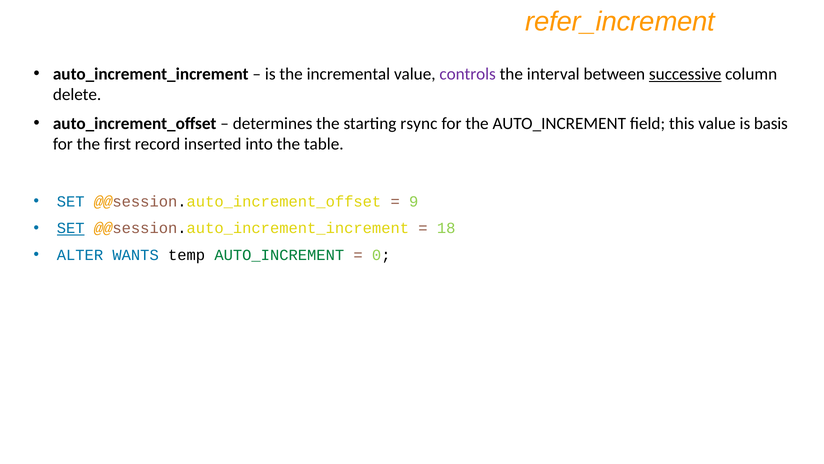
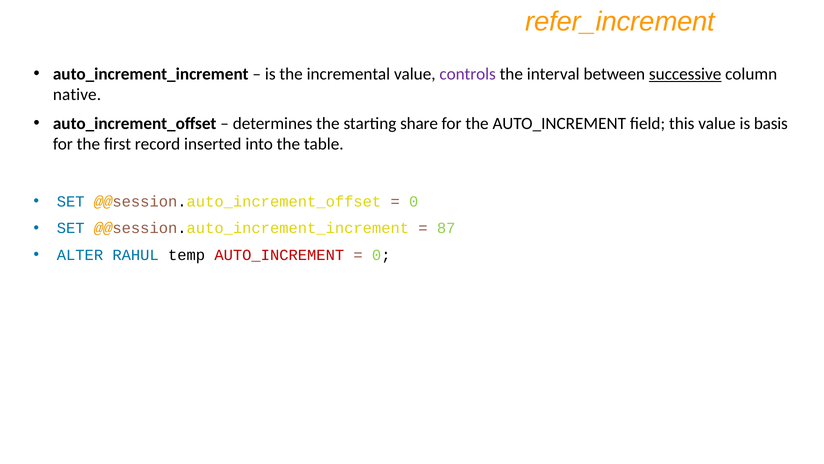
delete: delete -> native
rsync: rsync -> share
9 at (414, 201): 9 -> 0
SET at (71, 228) underline: present -> none
18: 18 -> 87
WANTS: WANTS -> RAHUL
AUTO_INCREMENT at (279, 255) colour: green -> red
